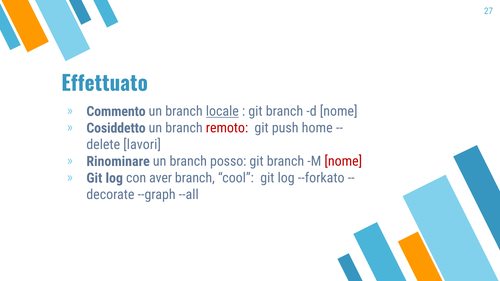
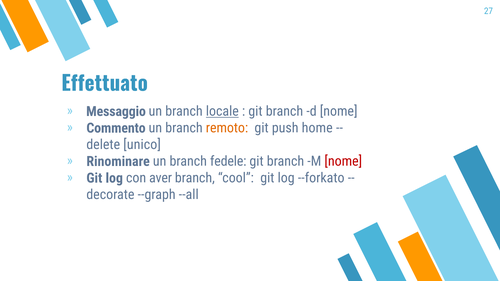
Commento: Commento -> Messaggio
Cosiddetto: Cosiddetto -> Commento
remoto colour: red -> orange
lavori: lavori -> unico
posso: posso -> fedele
